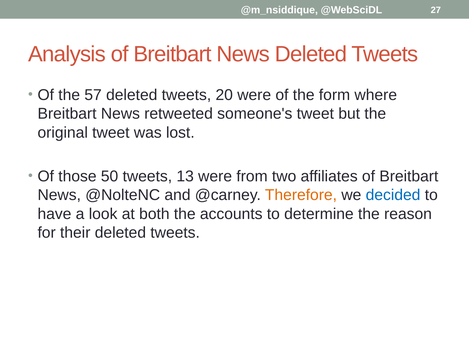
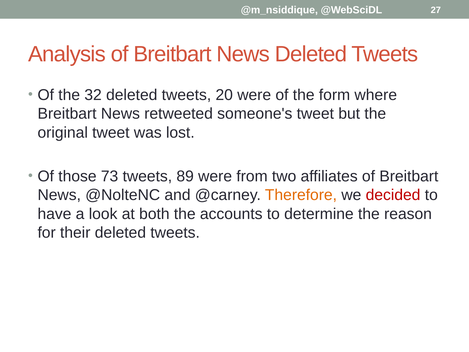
57: 57 -> 32
50: 50 -> 73
13: 13 -> 89
decided colour: blue -> red
